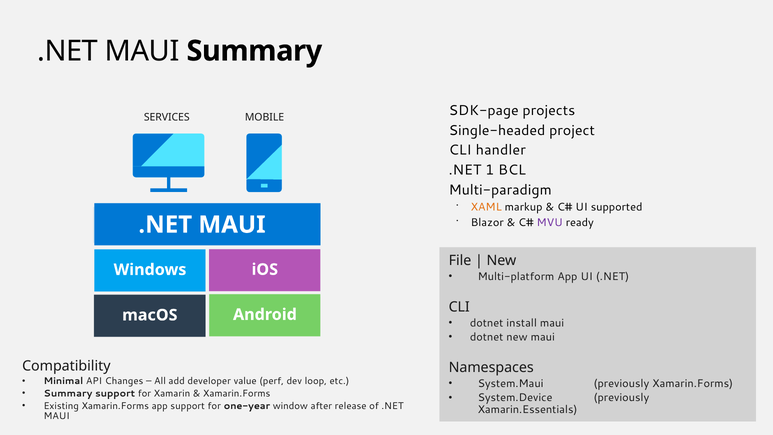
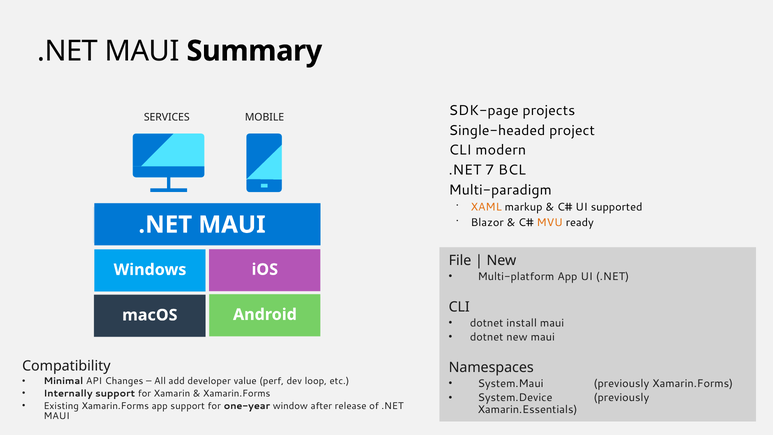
handler: handler -> modern
1: 1 -> 7
MVU colour: purple -> orange
Summary at (68, 393): Summary -> Internally
